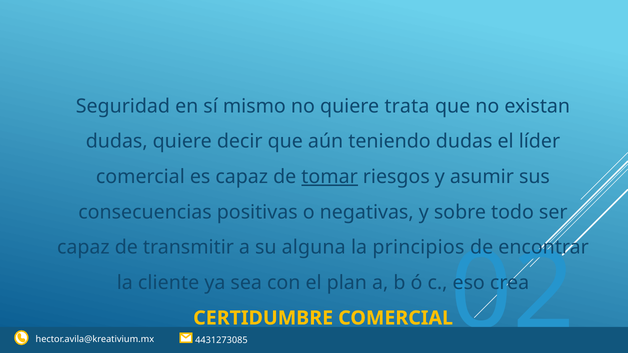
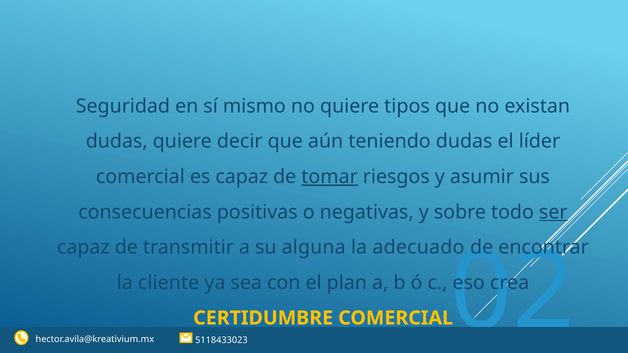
trata: trata -> tipos
ser underline: none -> present
principios: principios -> adecuado
4431273085: 4431273085 -> 5118433023
